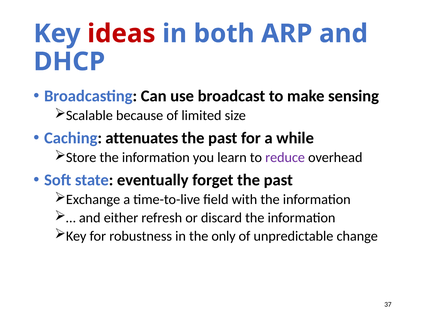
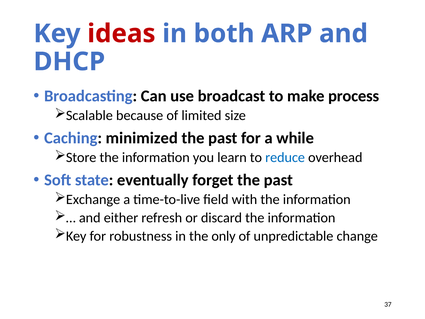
sensing: sensing -> process
attenuates: attenuates -> minimized
reduce colour: purple -> blue
